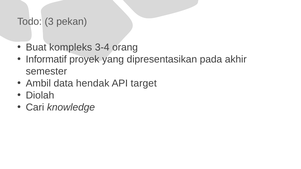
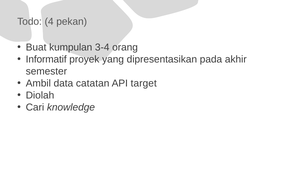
3: 3 -> 4
kompleks: kompleks -> kumpulan
hendak: hendak -> catatan
